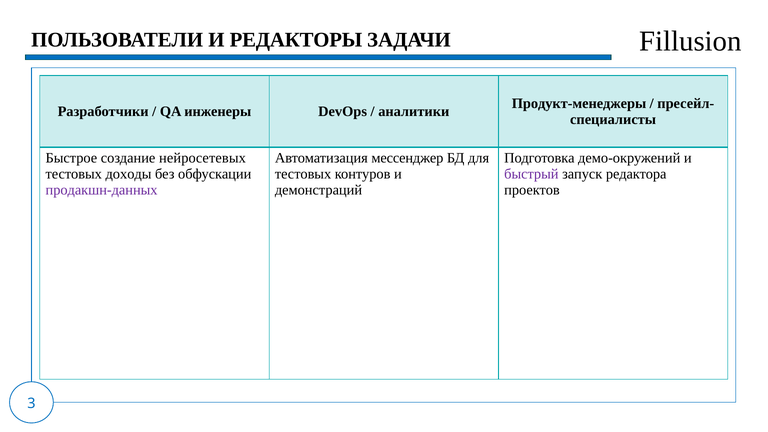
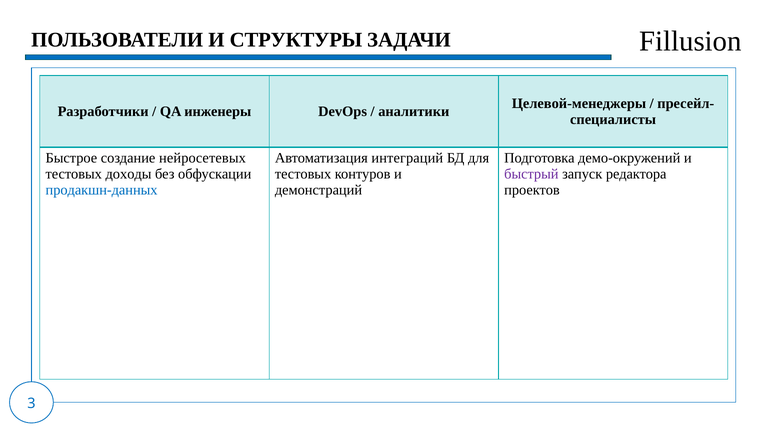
РЕДАКТОРЫ: РЕДАКТОРЫ -> СТРУКТУРЫ
Продукт-менеджеры: Продукт-менеджеры -> Целевой-менеджеры
мессенджер: мессенджер -> интеграций
продакшн-данных colour: purple -> blue
